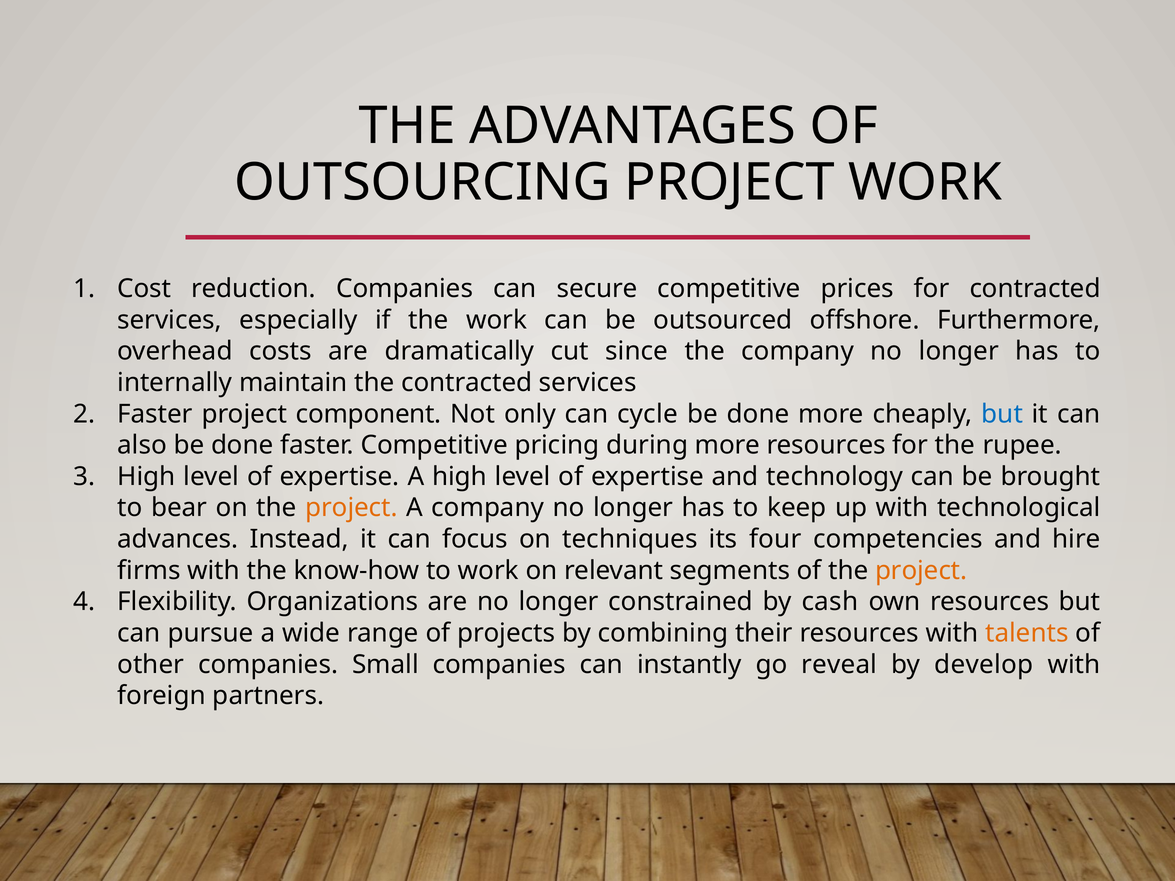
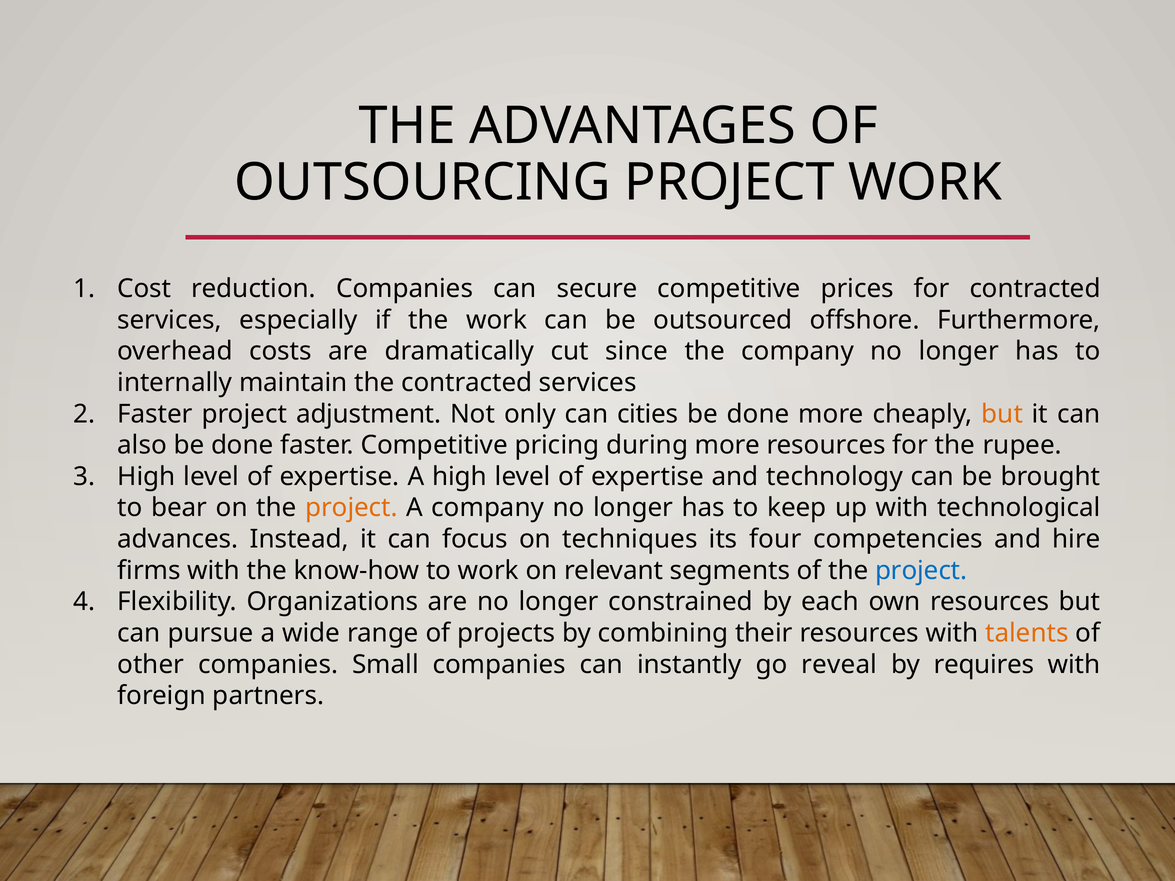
component: component -> adjustment
cycle: cycle -> cities
but at (1002, 414) colour: blue -> orange
project at (921, 571) colour: orange -> blue
cash: cash -> each
develop: develop -> requires
